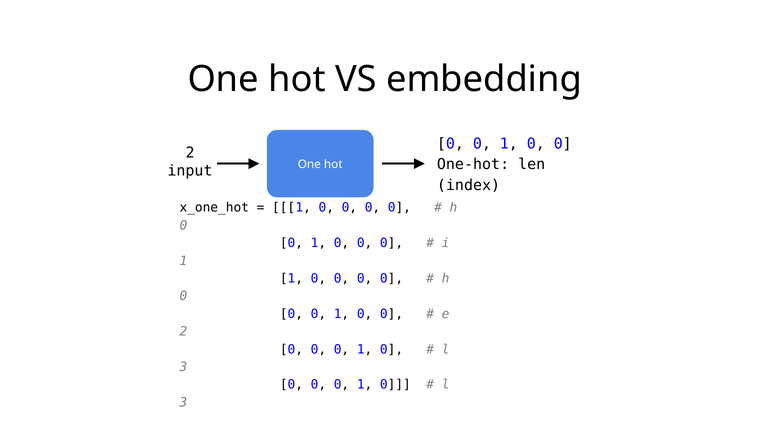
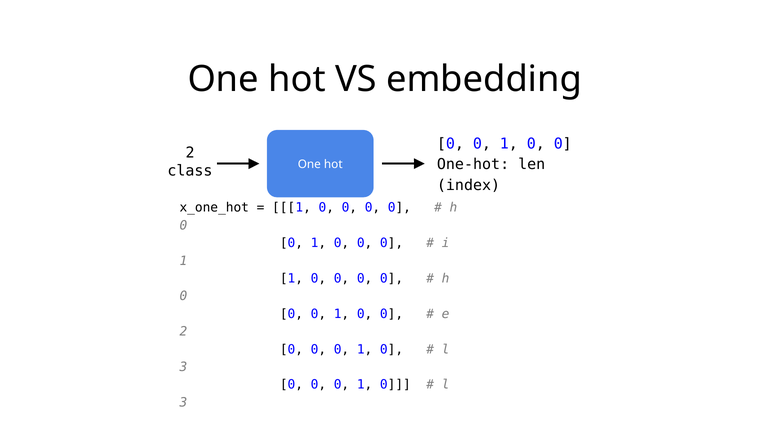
input: input -> class
